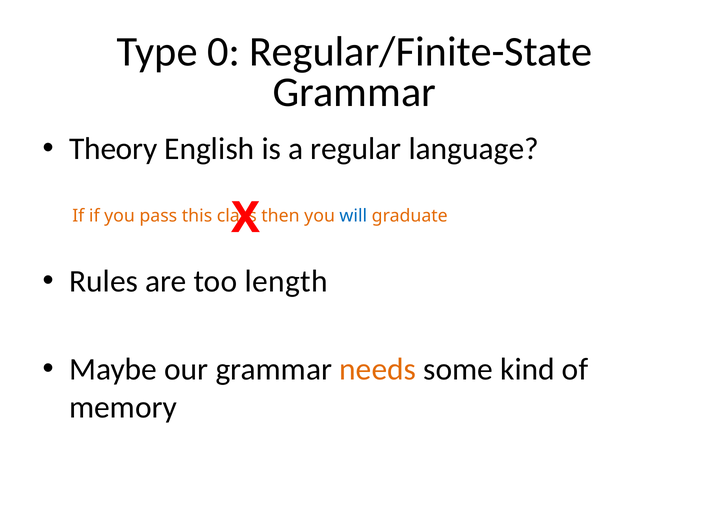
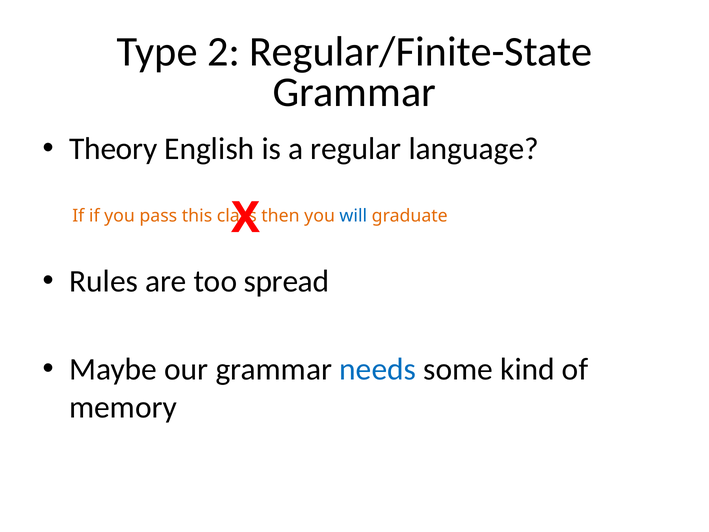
0: 0 -> 2
length: length -> spread
needs colour: orange -> blue
